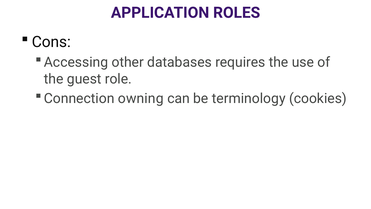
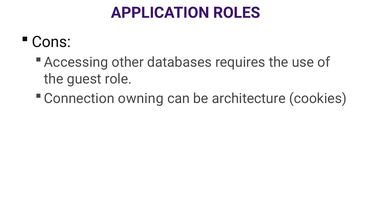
terminology: terminology -> architecture
